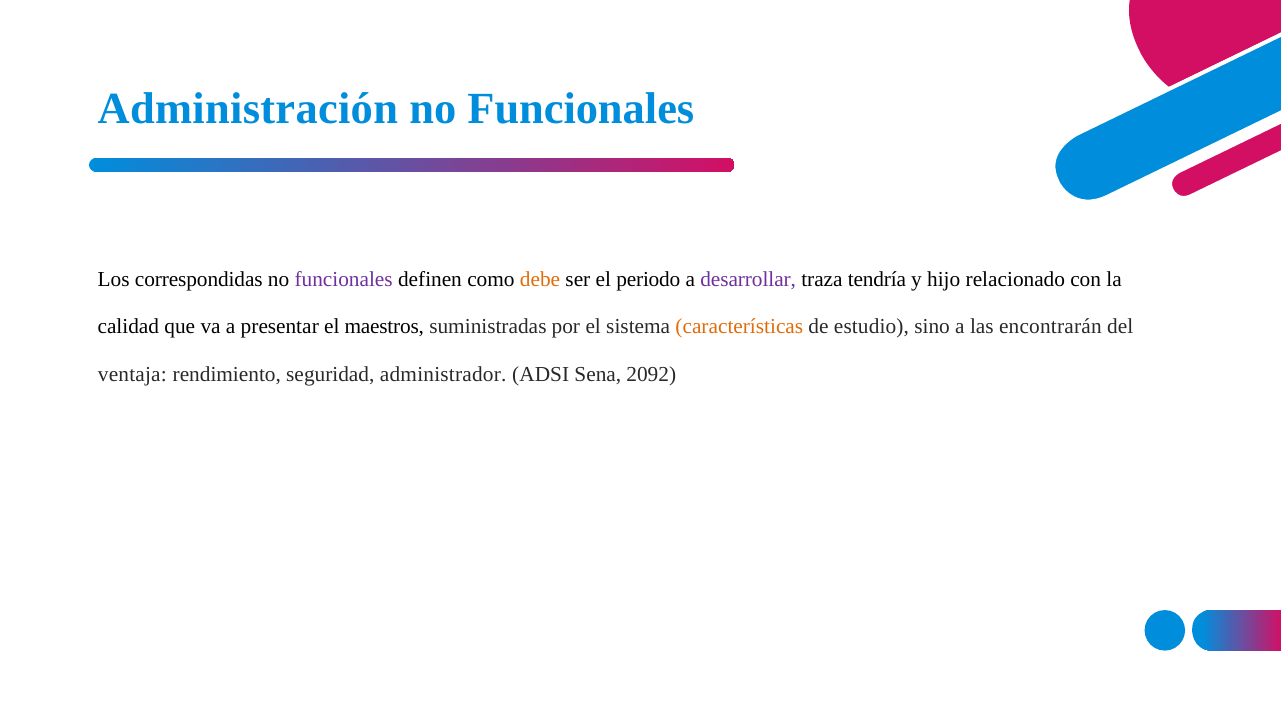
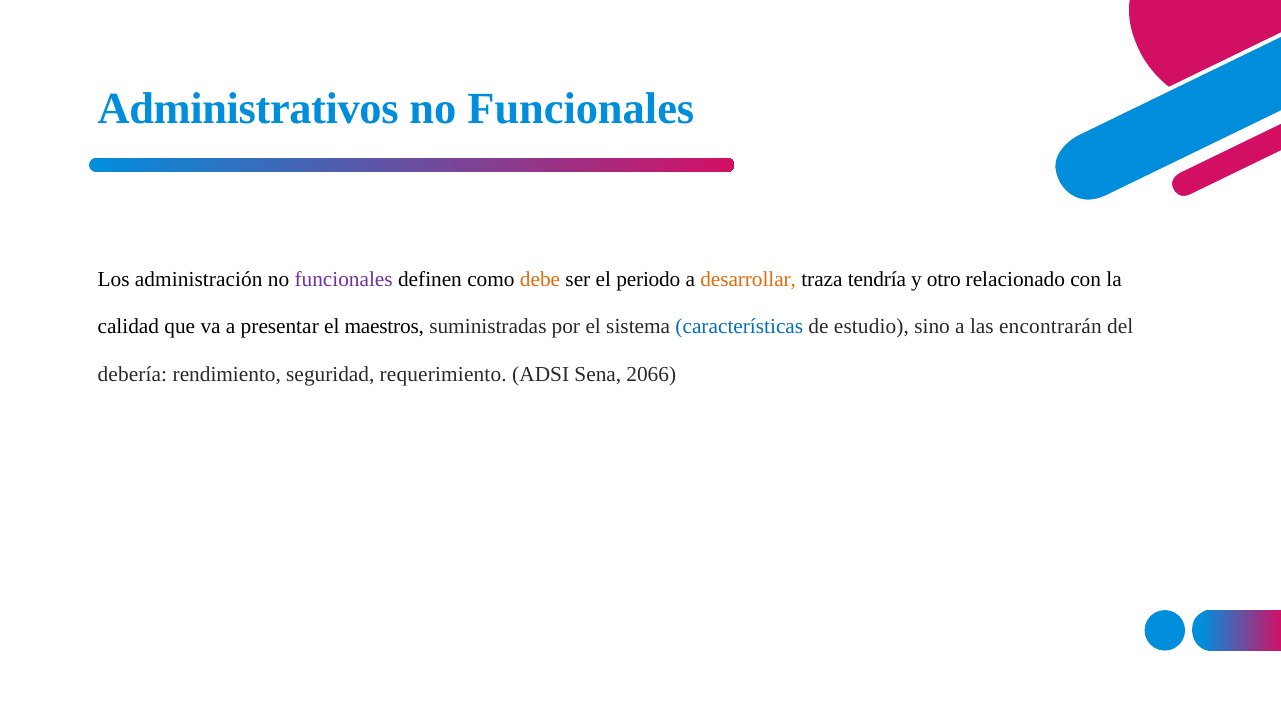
Administración: Administración -> Administrativos
correspondidas: correspondidas -> administración
desarrollar colour: purple -> orange
hijo: hijo -> otro
características colour: orange -> blue
ventaja: ventaja -> debería
administrador: administrador -> requerimiento
2092: 2092 -> 2066
